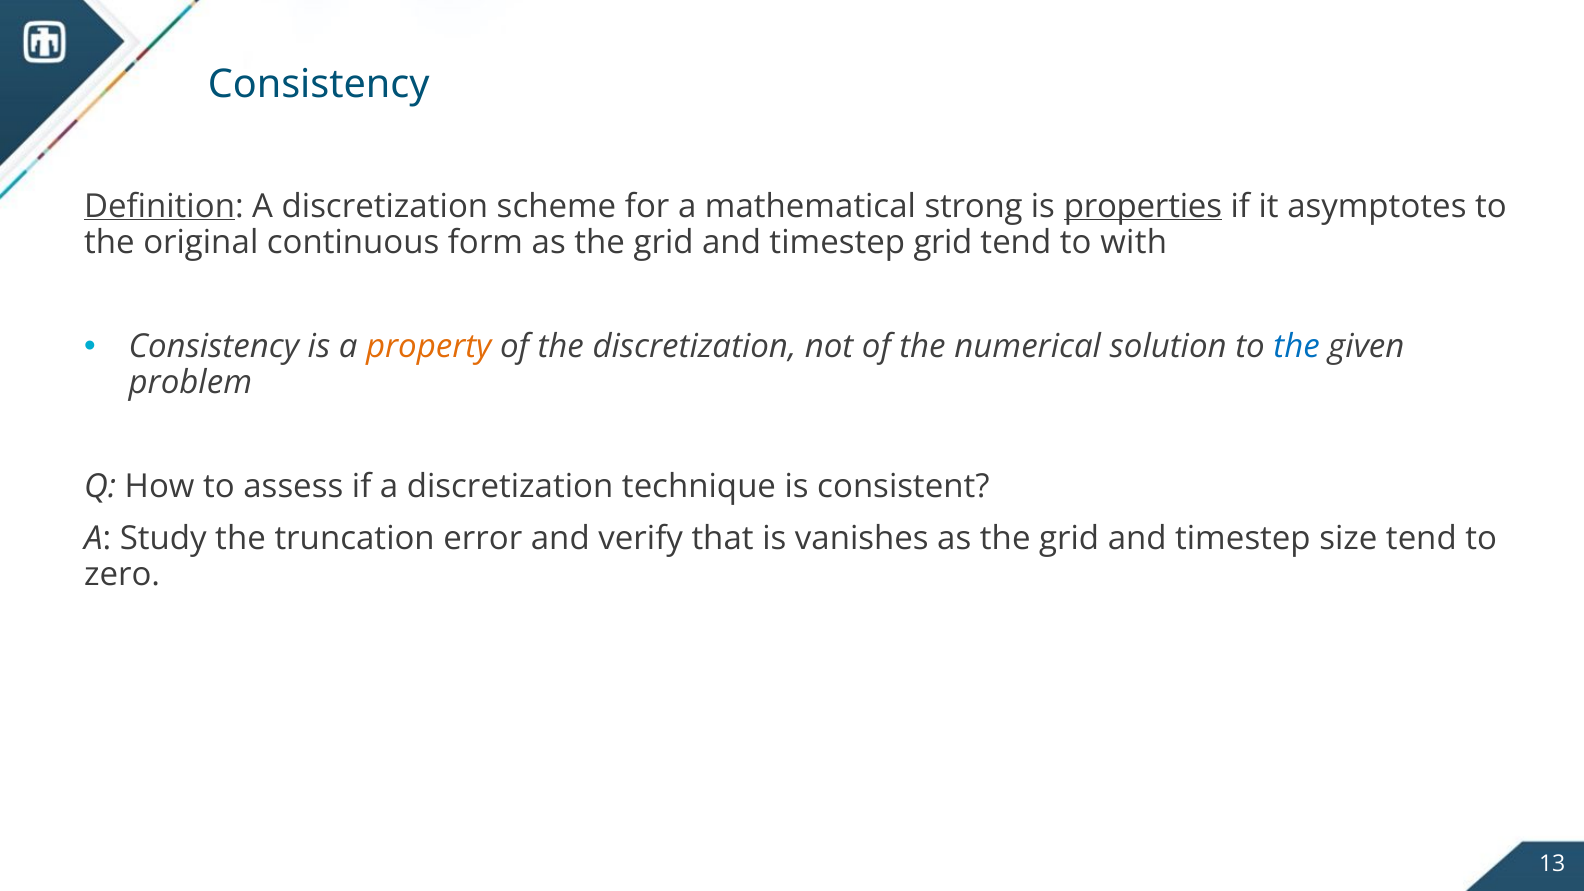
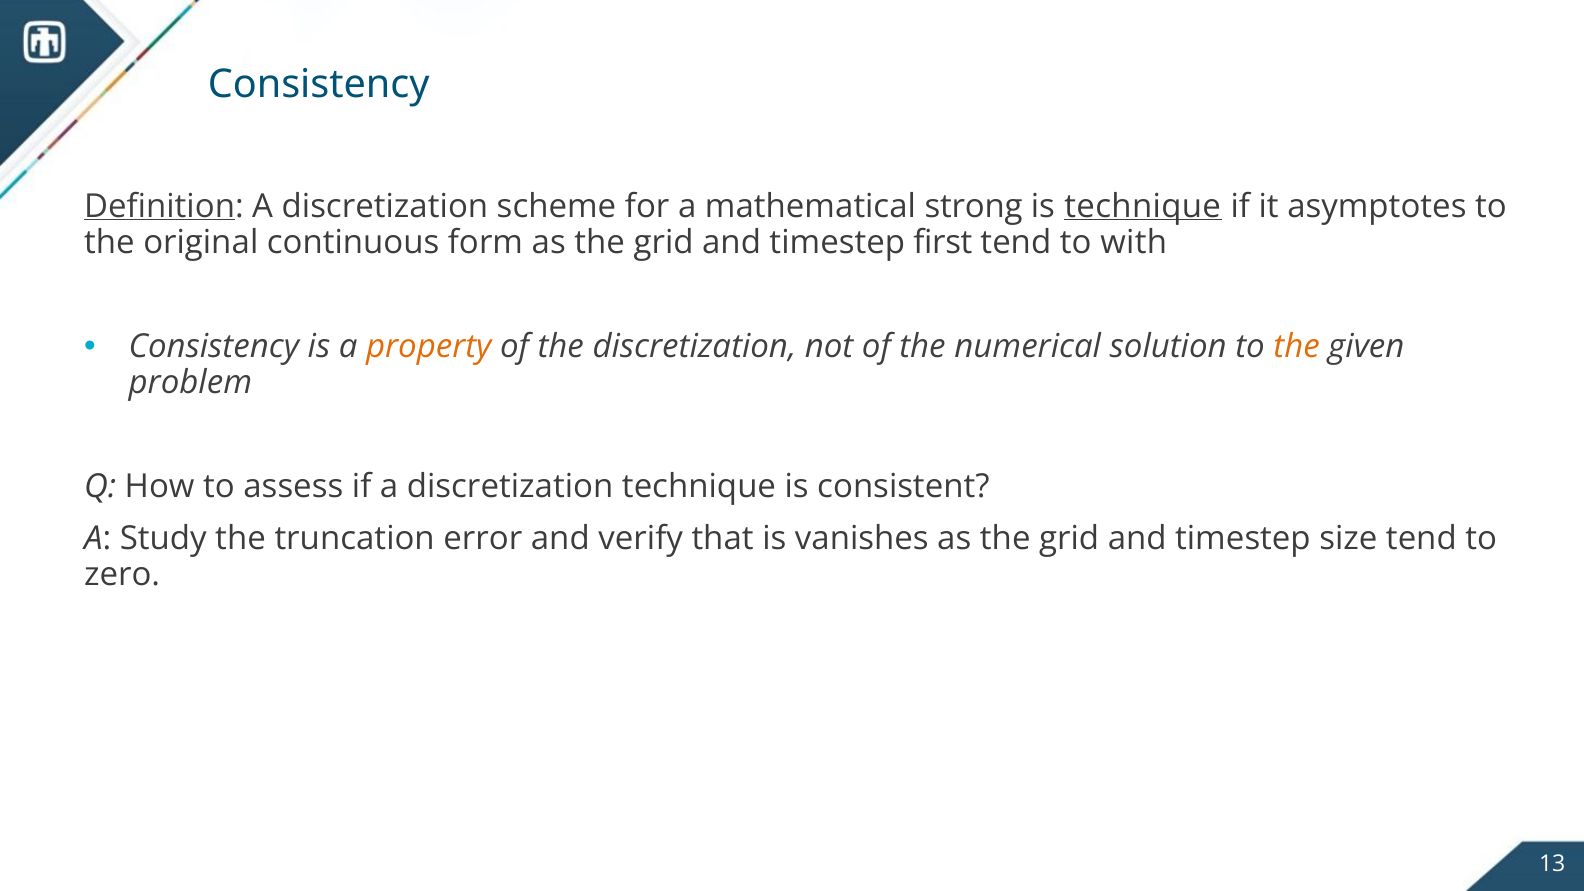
is properties: properties -> technique
timestep grid: grid -> first
the at (1297, 347) colour: blue -> orange
